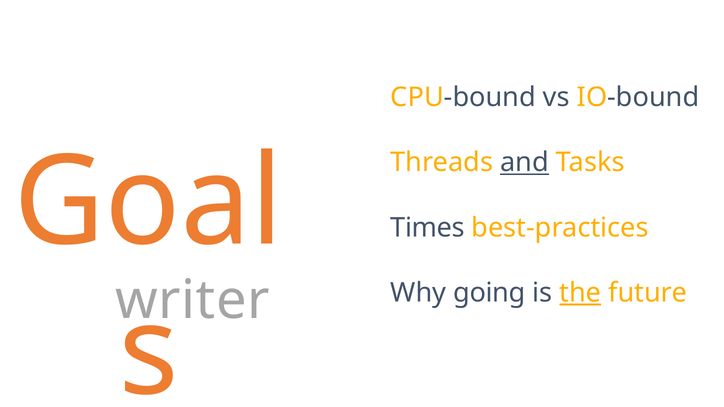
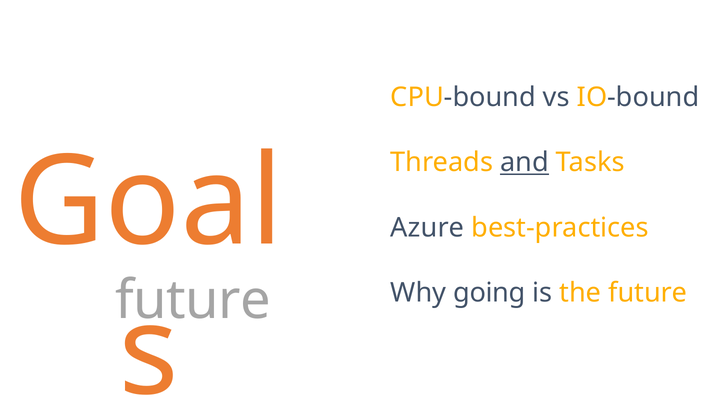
Times: Times -> Azure
writer at (192, 300): writer -> future
the underline: present -> none
